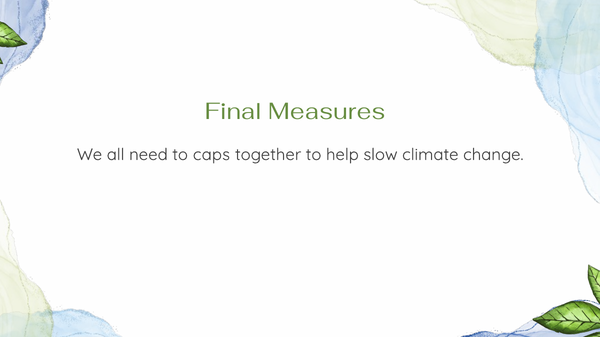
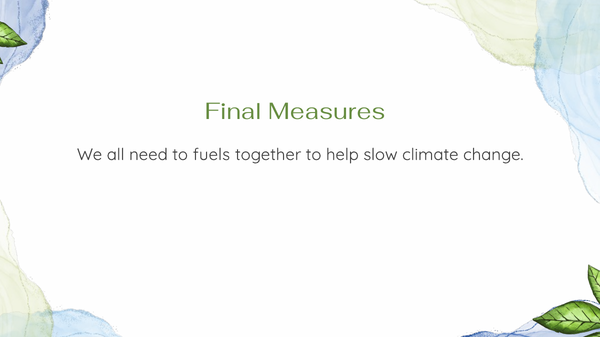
caps: caps -> fuels
